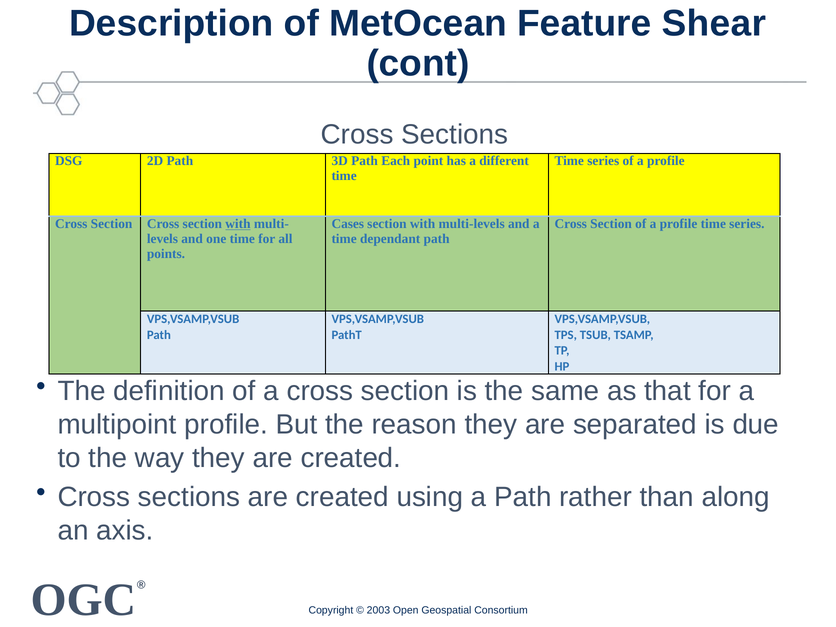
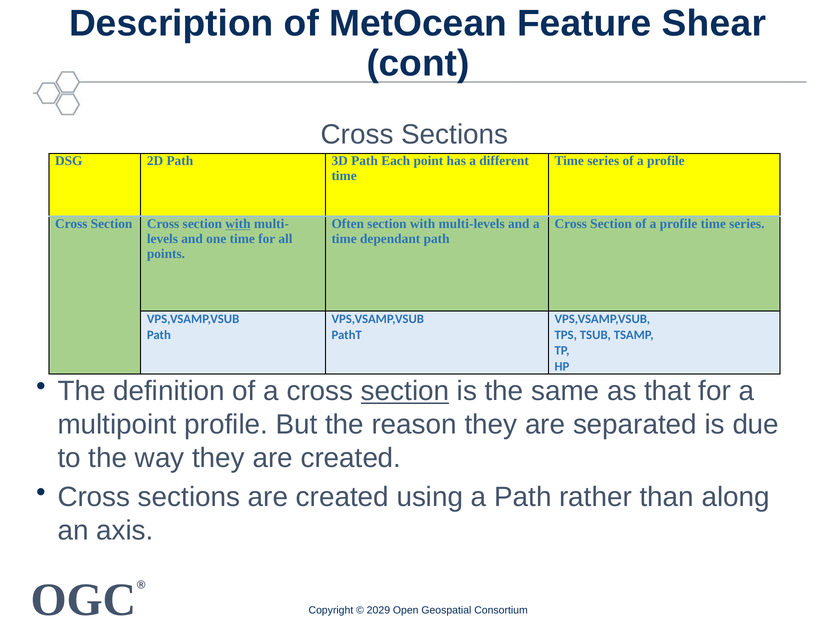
Cases: Cases -> Often
section at (405, 391) underline: none -> present
2003: 2003 -> 2029
